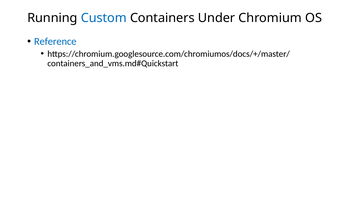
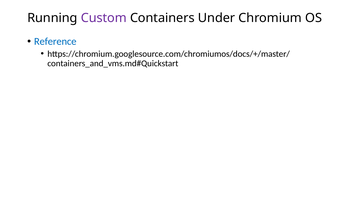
Custom colour: blue -> purple
